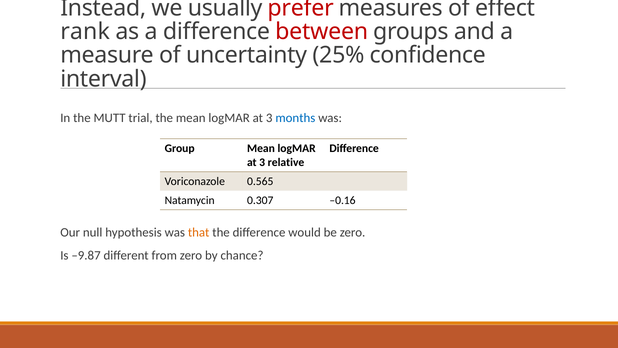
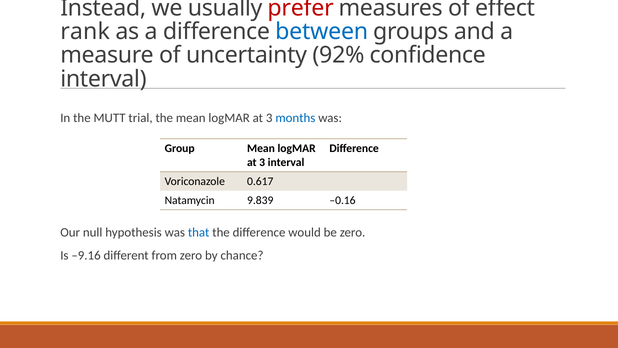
between colour: red -> blue
25%: 25% -> 92%
3 relative: relative -> interval
0.565: 0.565 -> 0.617
0.307: 0.307 -> 9.839
that colour: orange -> blue
–9.87: –9.87 -> –9.16
